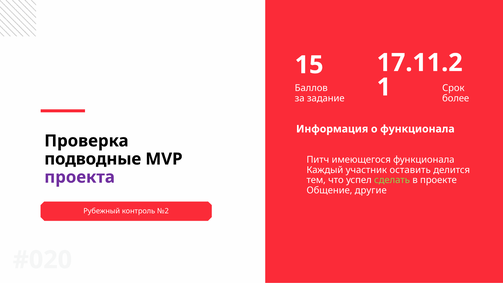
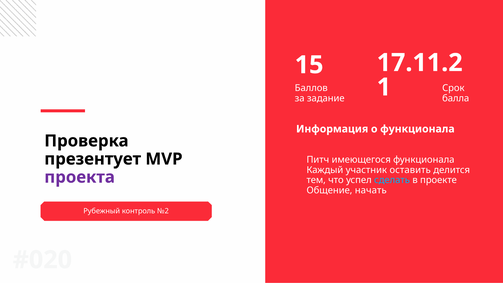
более: более -> балла
подводные: подводные -> презентует
сделать colour: light green -> light blue
другие: другие -> начать
